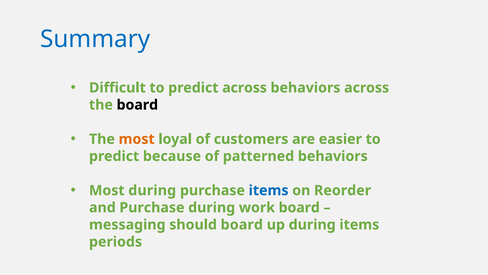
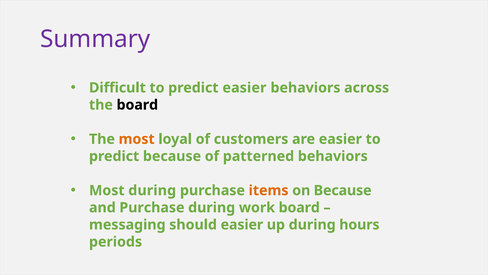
Summary colour: blue -> purple
predict across: across -> easier
items at (269, 190) colour: blue -> orange
on Reorder: Reorder -> Because
should board: board -> easier
during items: items -> hours
